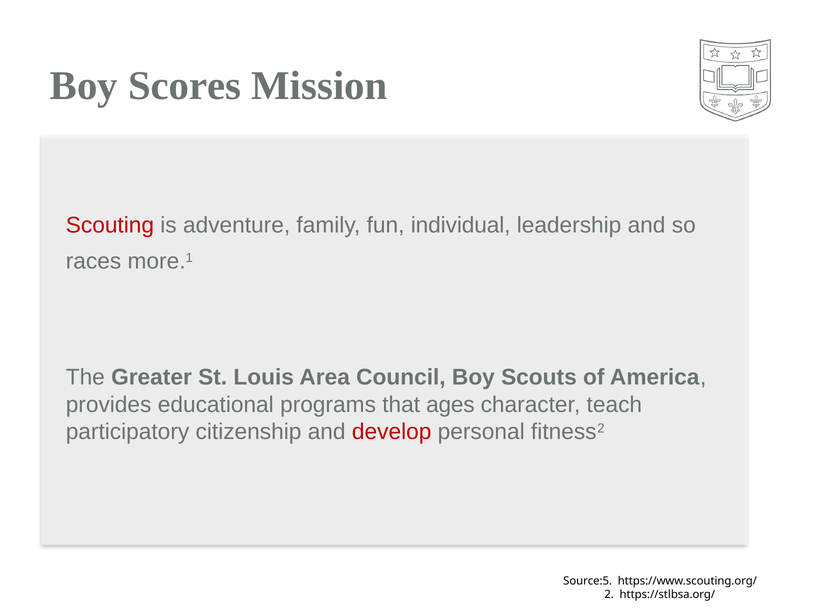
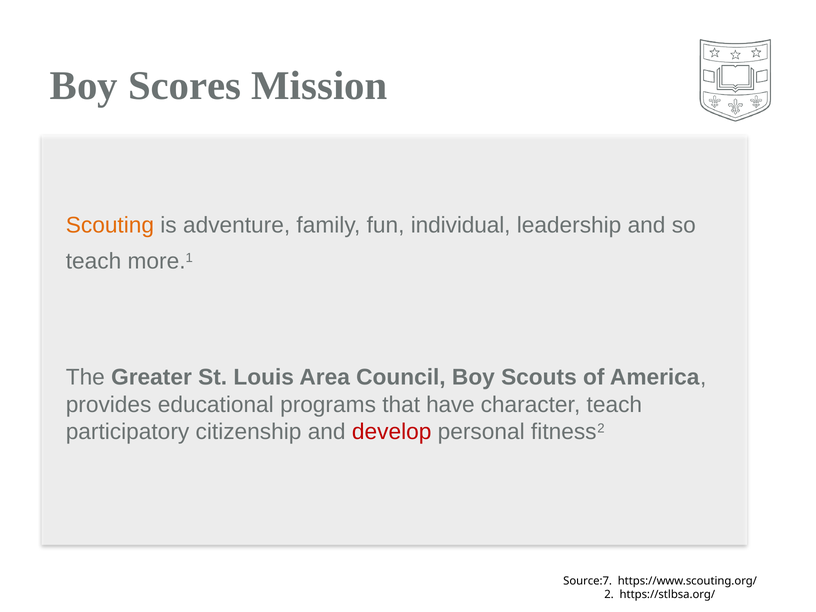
Scouting colour: red -> orange
races at (94, 261): races -> teach
ages: ages -> have
Source:5: Source:5 -> Source:7
